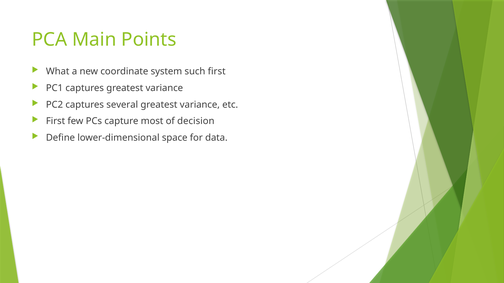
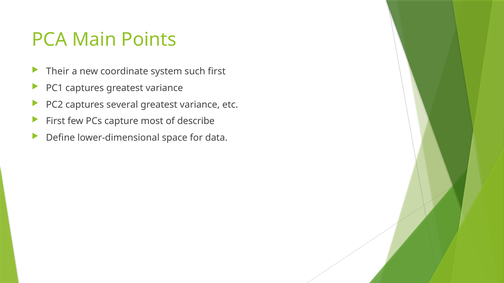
What: What -> Their
decision: decision -> describe
